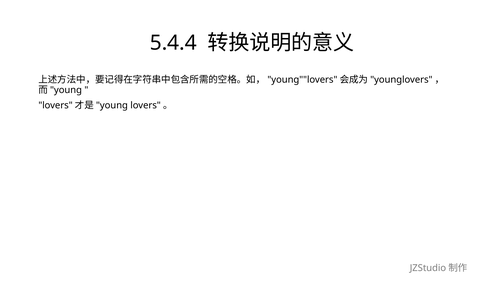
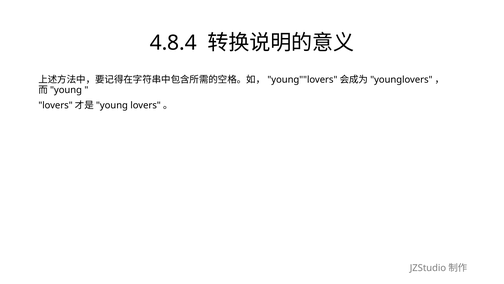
5.4.4: 5.4.4 -> 4.8.4
